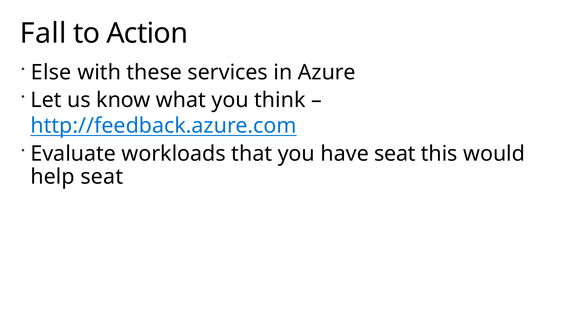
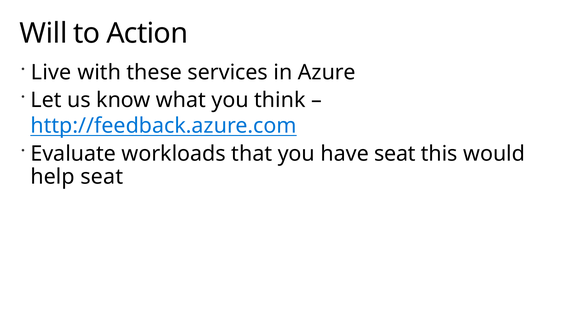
Fall: Fall -> Will
Else: Else -> Live
